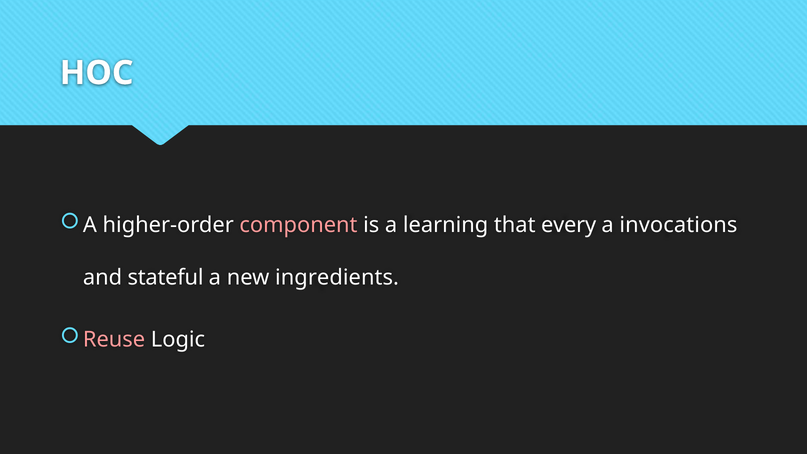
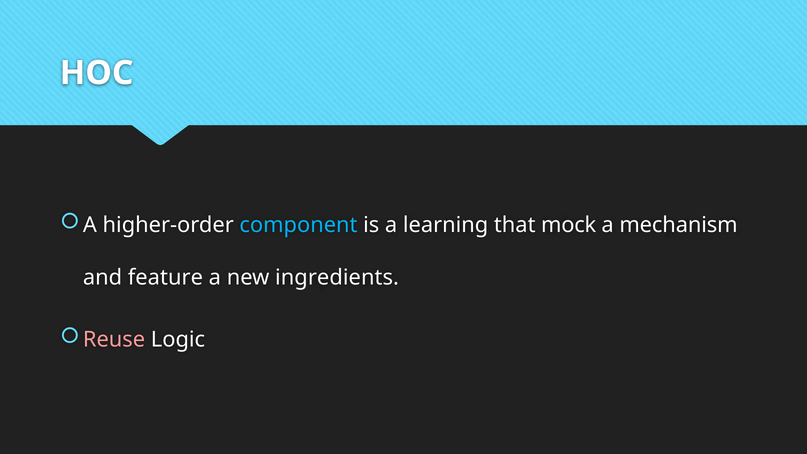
component colour: pink -> light blue
every: every -> mock
invocations: invocations -> mechanism
stateful: stateful -> feature
